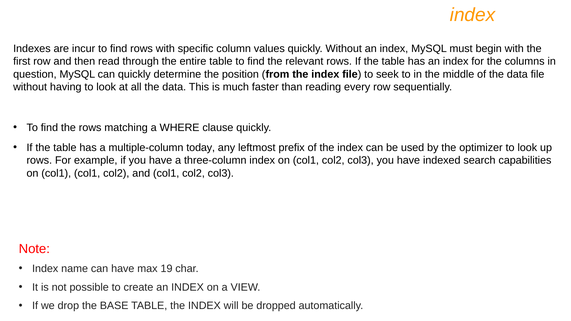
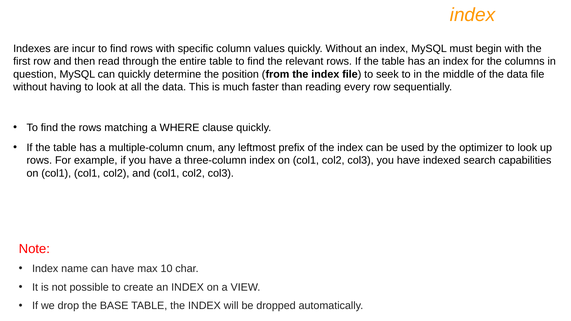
today: today -> cnum
19: 19 -> 10
